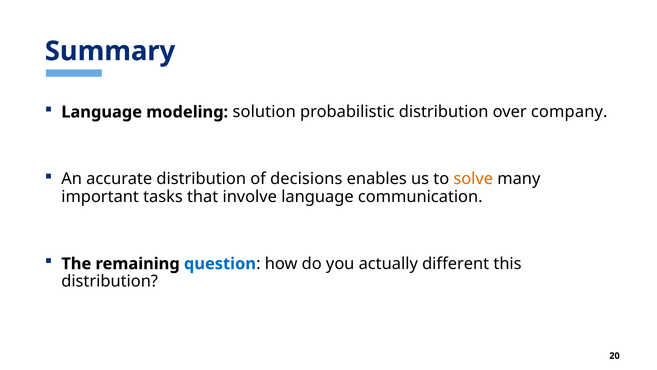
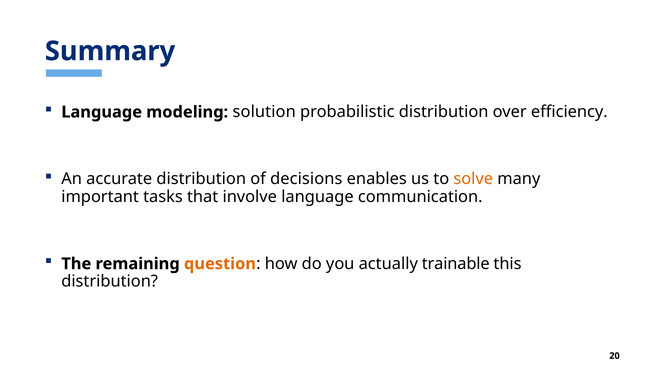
company: company -> efficiency
question colour: blue -> orange
different: different -> trainable
